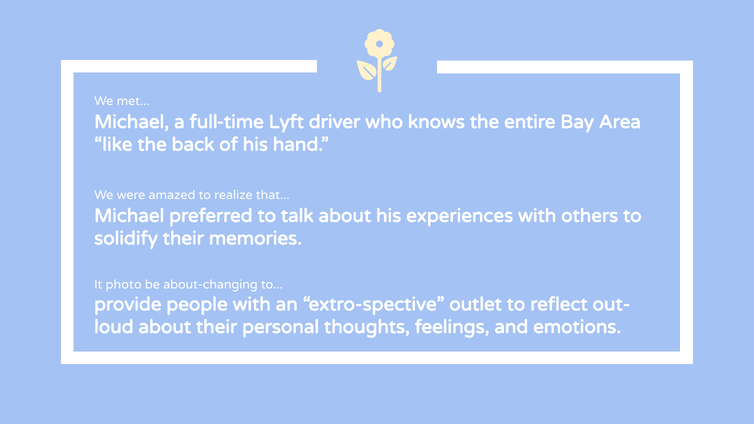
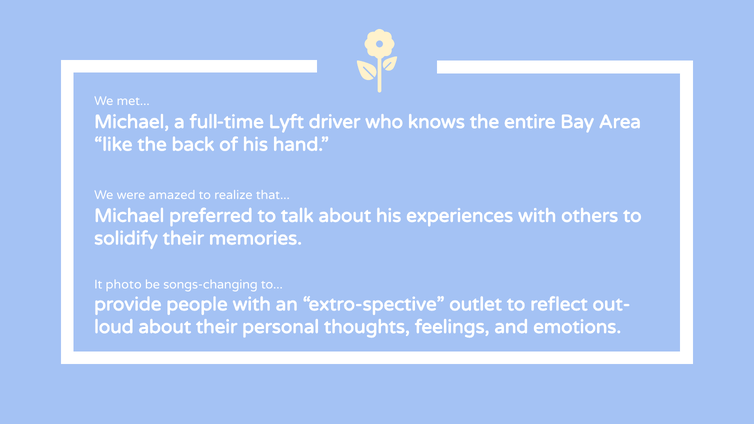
about-changing: about-changing -> songs-changing
